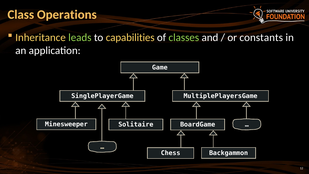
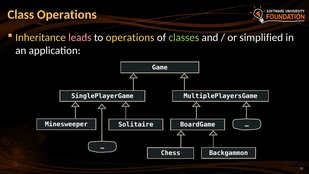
leads colour: light green -> pink
to capabilities: capabilities -> operations
constants: constants -> simplified
